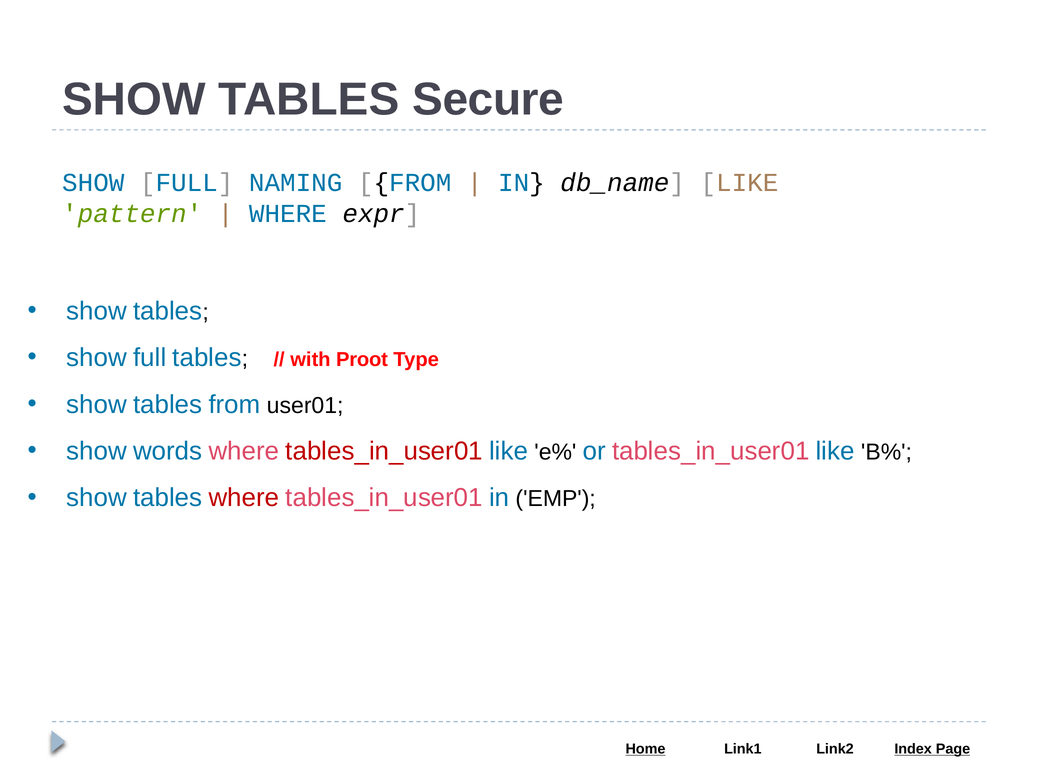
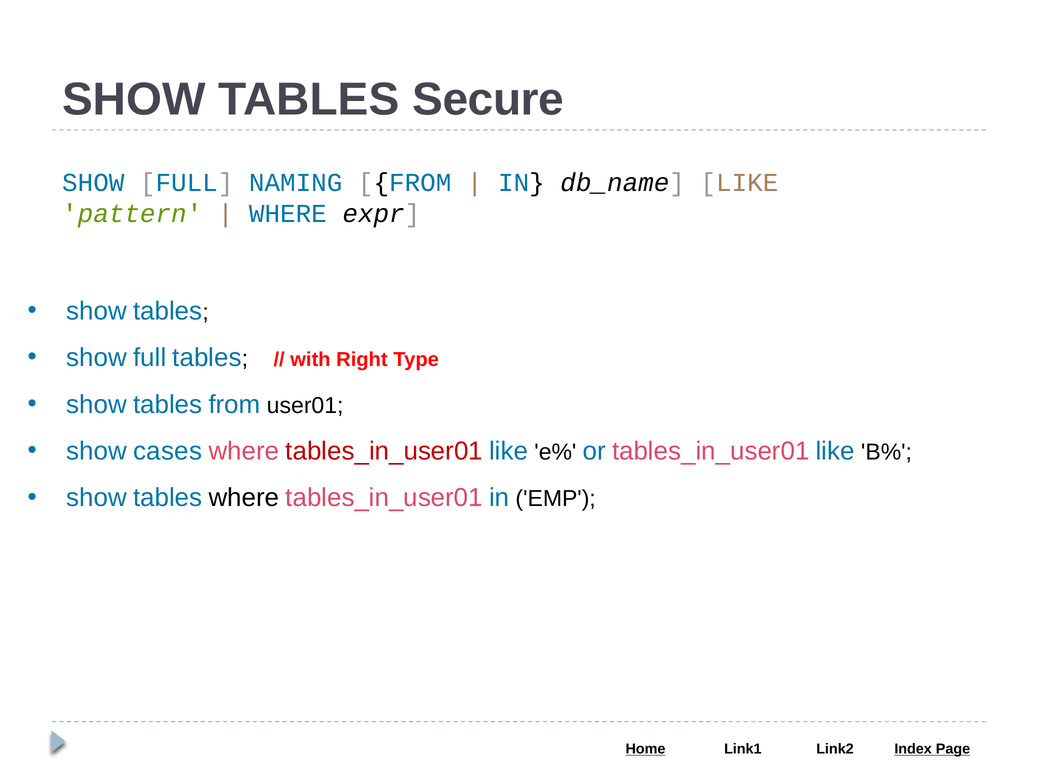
Proot: Proot -> Right
words: words -> cases
where at (244, 498) colour: red -> black
